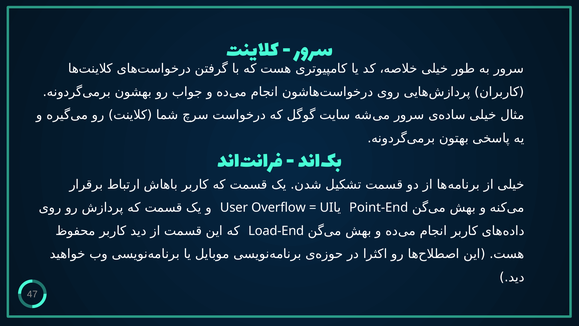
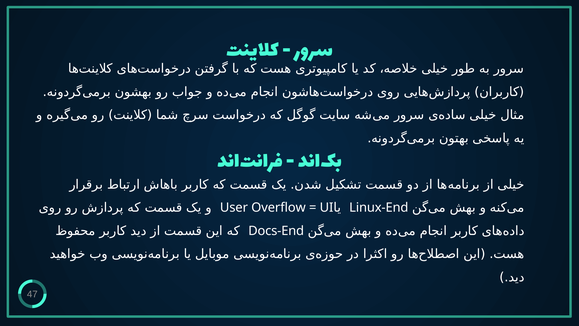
Point-End: Point-End -> Linux-End
Load-End: Load-End -> Docs-End
